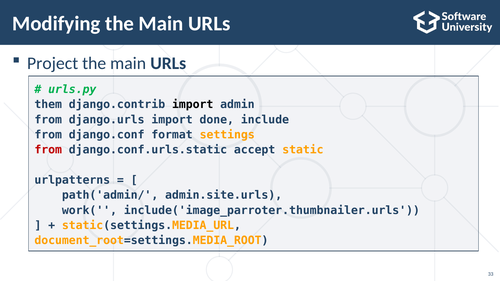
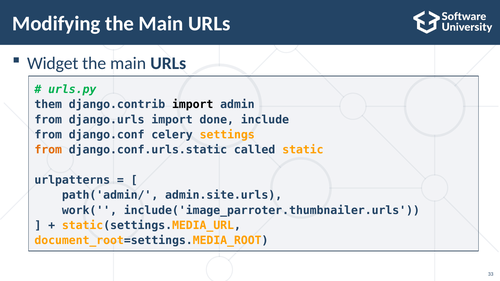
Project: Project -> Widget
format: format -> celery
from at (48, 150) colour: red -> orange
accept: accept -> called
